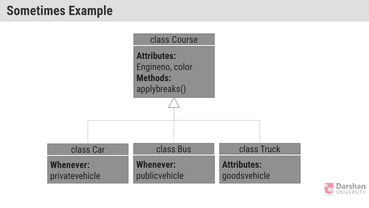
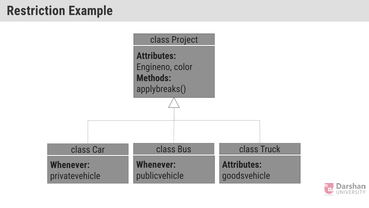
Sometimes: Sometimes -> Restriction
Course: Course -> Project
